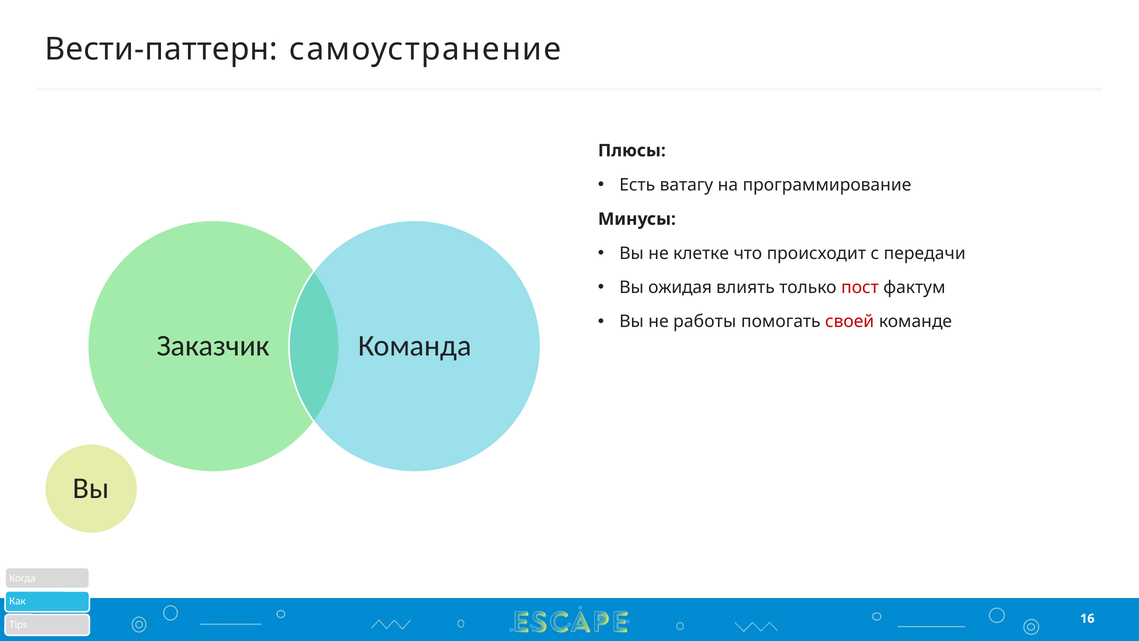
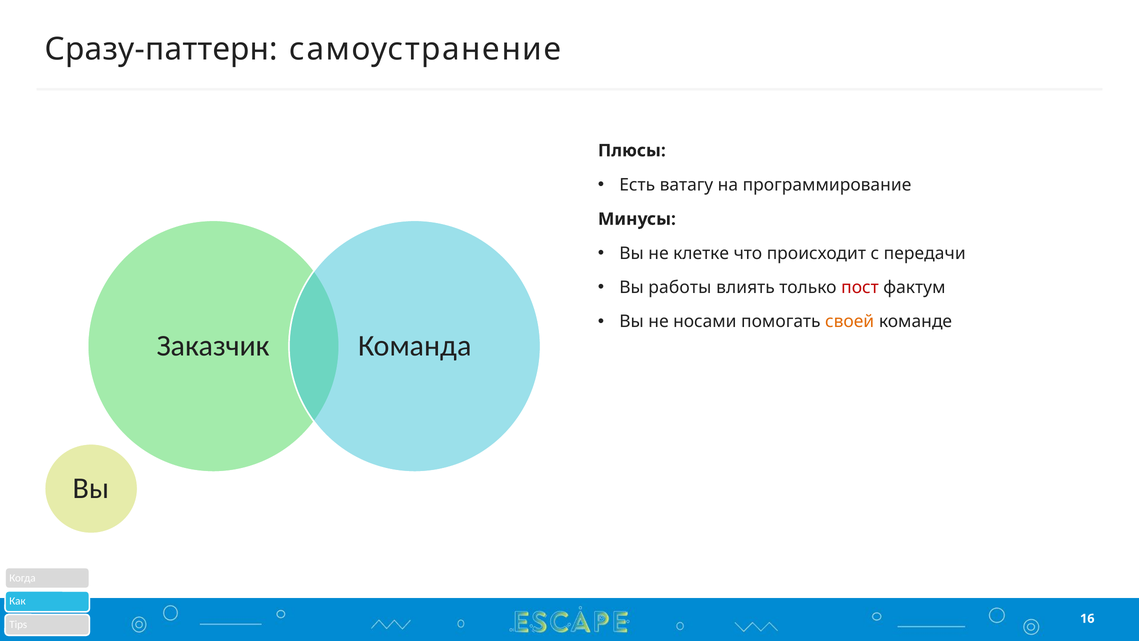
Вести-паттерн: Вести-паттерн -> Сразу-паттерн
ожидая: ожидая -> работы
работы: работы -> носами
своей colour: red -> orange
